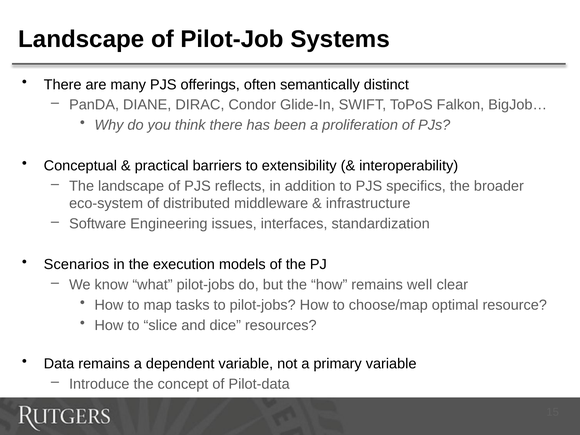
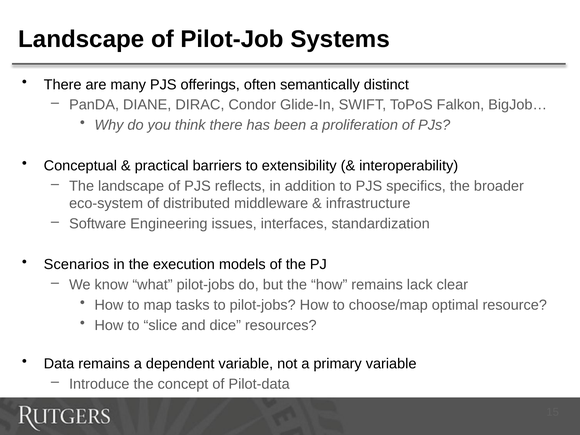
well: well -> lack
